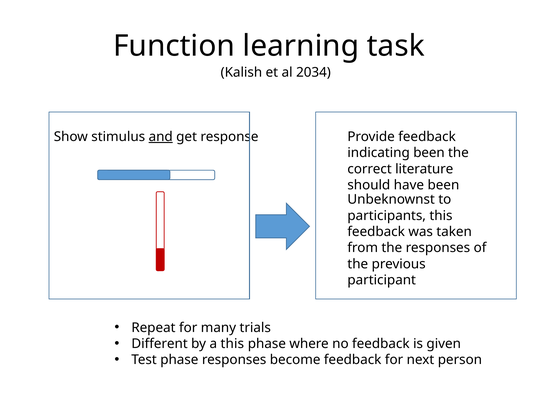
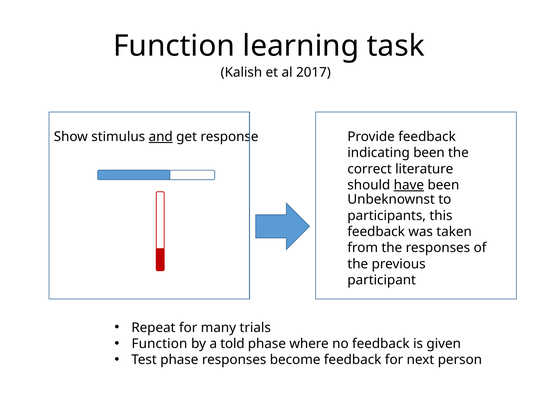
2034: 2034 -> 2017
have underline: none -> present
Different at (160, 344): Different -> Function
a this: this -> told
